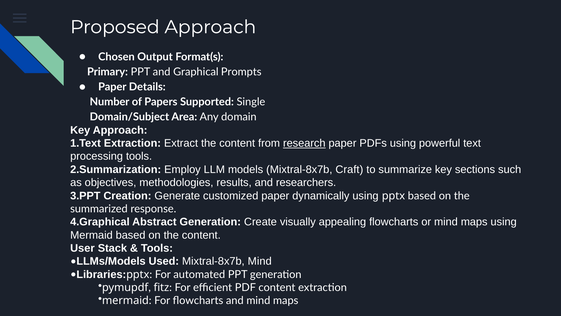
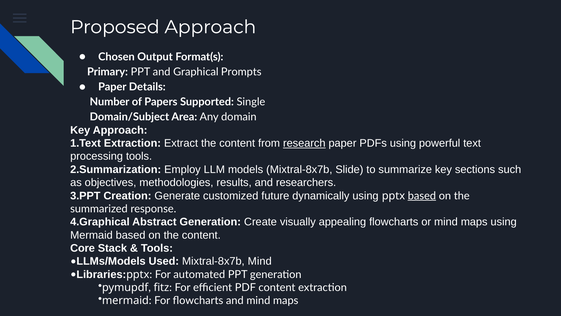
Craft: Craft -> Slide
customized paper: paper -> future
based at (422, 195) underline: none -> present
User: User -> Core
